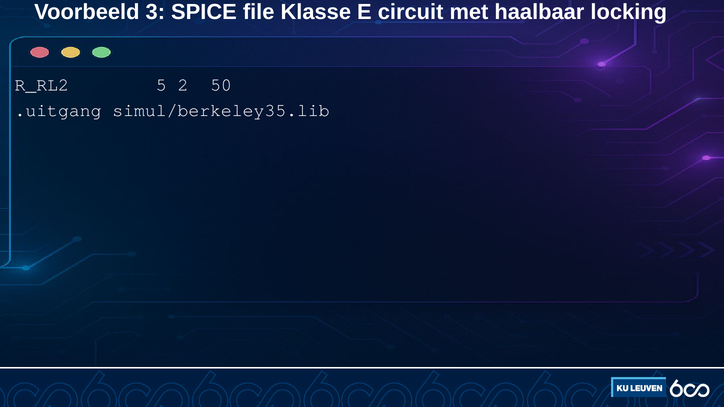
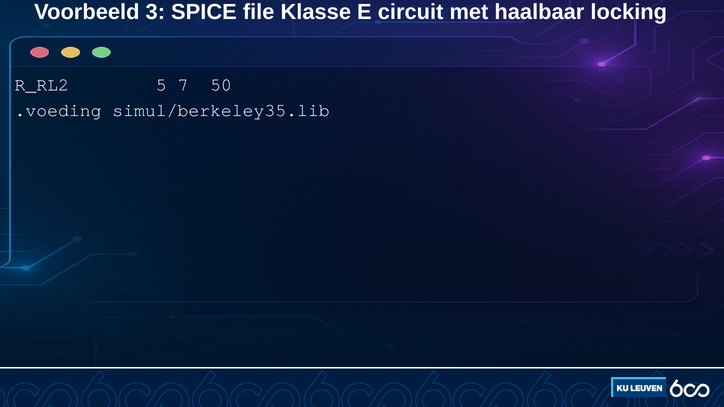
2: 2 -> 7
.uitgang: .uitgang -> .voeding
